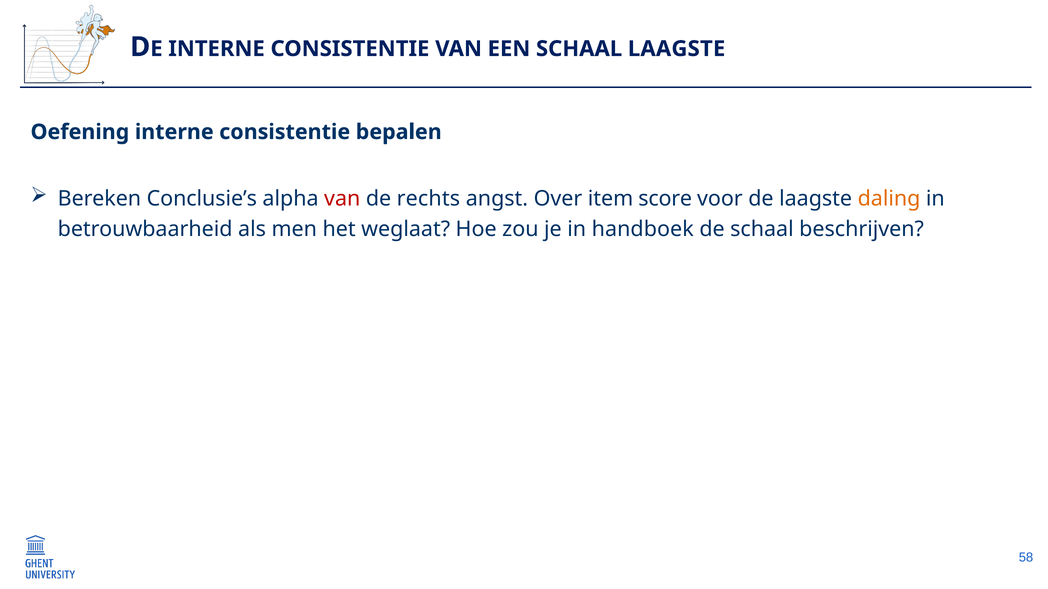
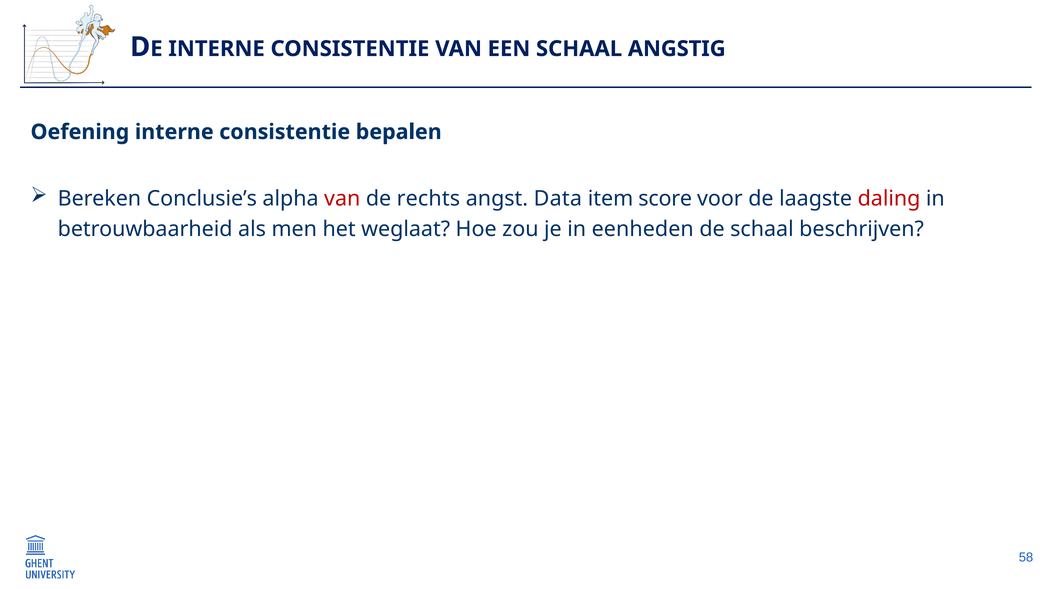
SCHAAL LAAGSTE: LAAGSTE -> ANGSTIG
Over: Over -> Data
daling colour: orange -> red
handboek: handboek -> eenheden
